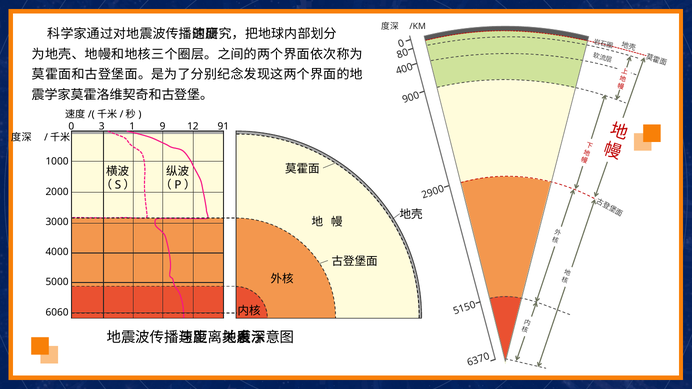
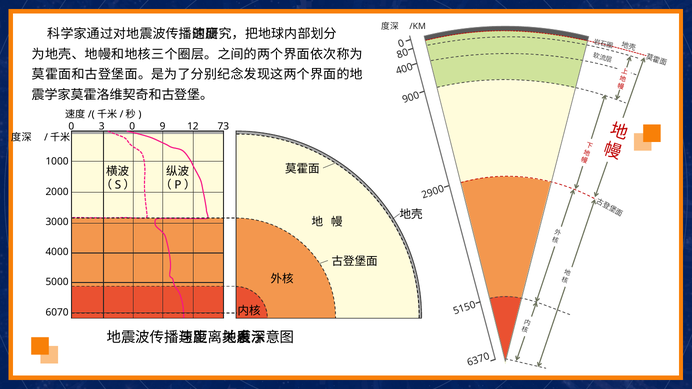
3 1: 1 -> 0
91: 91 -> 73
6060: 6060 -> 6070
